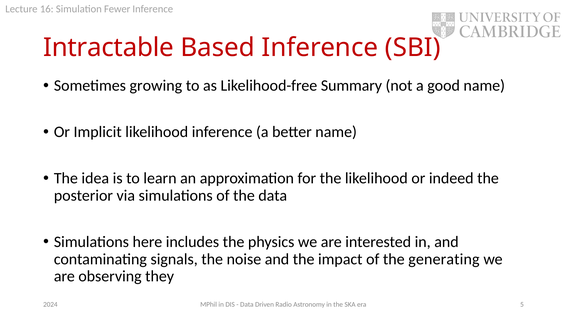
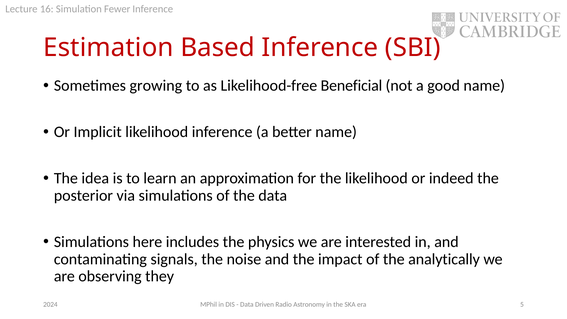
Intractable: Intractable -> Estimation
Summary: Summary -> Beneficial
generating: generating -> analytically
